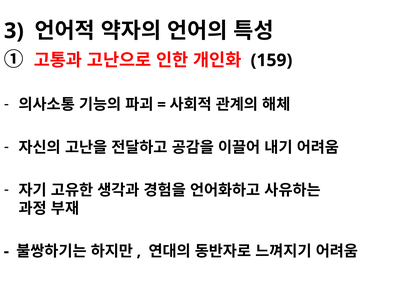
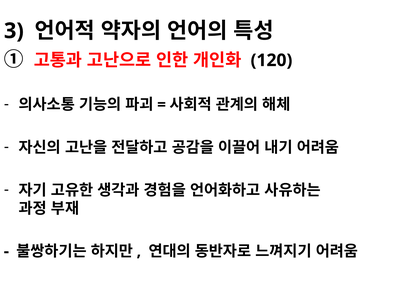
159: 159 -> 120
